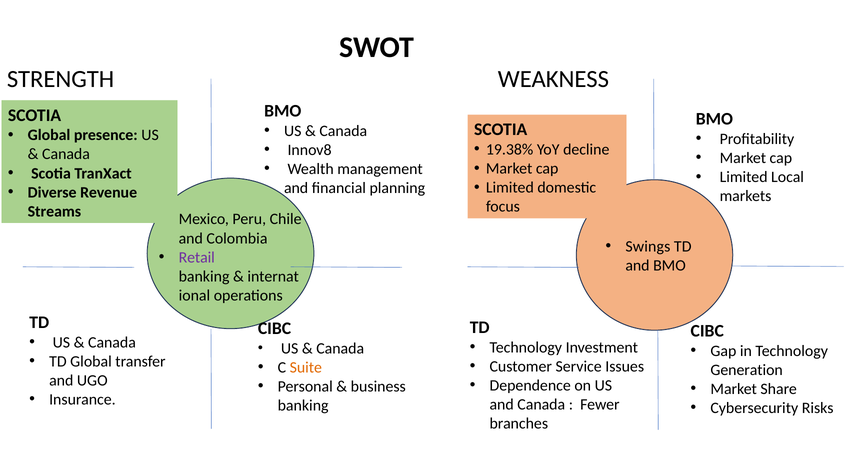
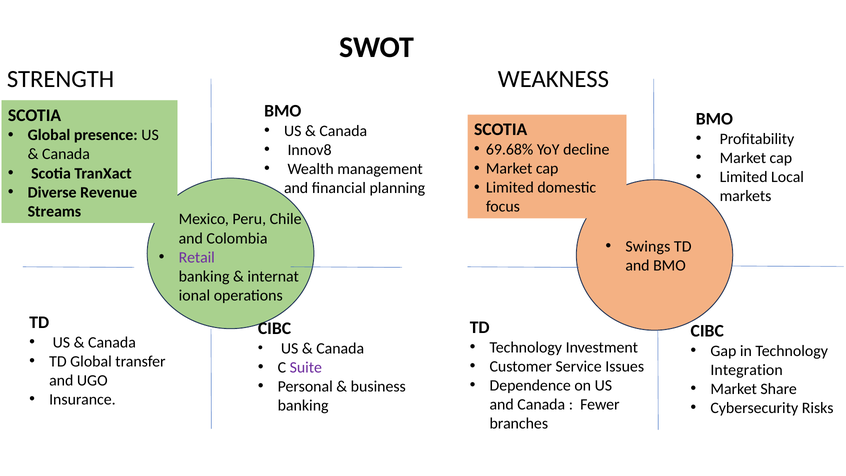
19.38%: 19.38% -> 69.68%
Suite colour: orange -> purple
Generation: Generation -> Integration
